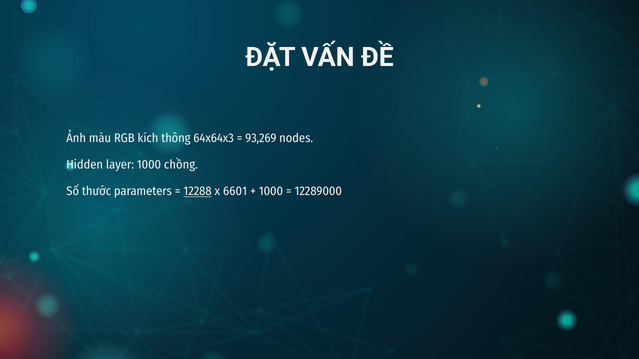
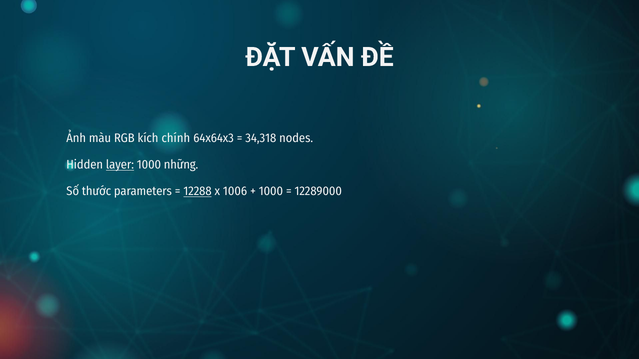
thông: thông -> chính
93,269: 93,269 -> 34,318
layer underline: none -> present
chồng: chồng -> những
6601: 6601 -> 1006
